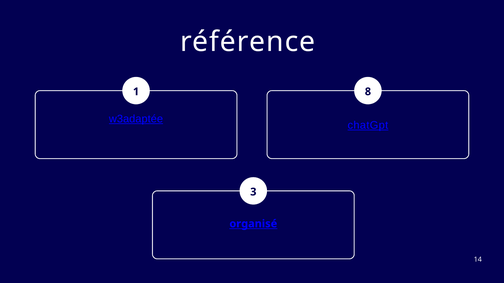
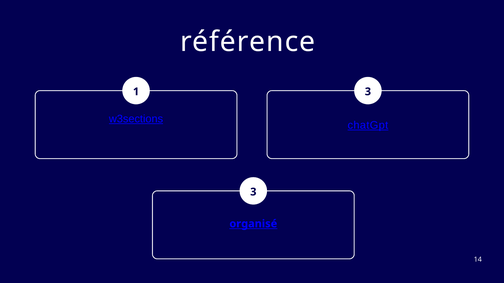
1 8: 8 -> 3
w3adaptée: w3adaptée -> w3sections
